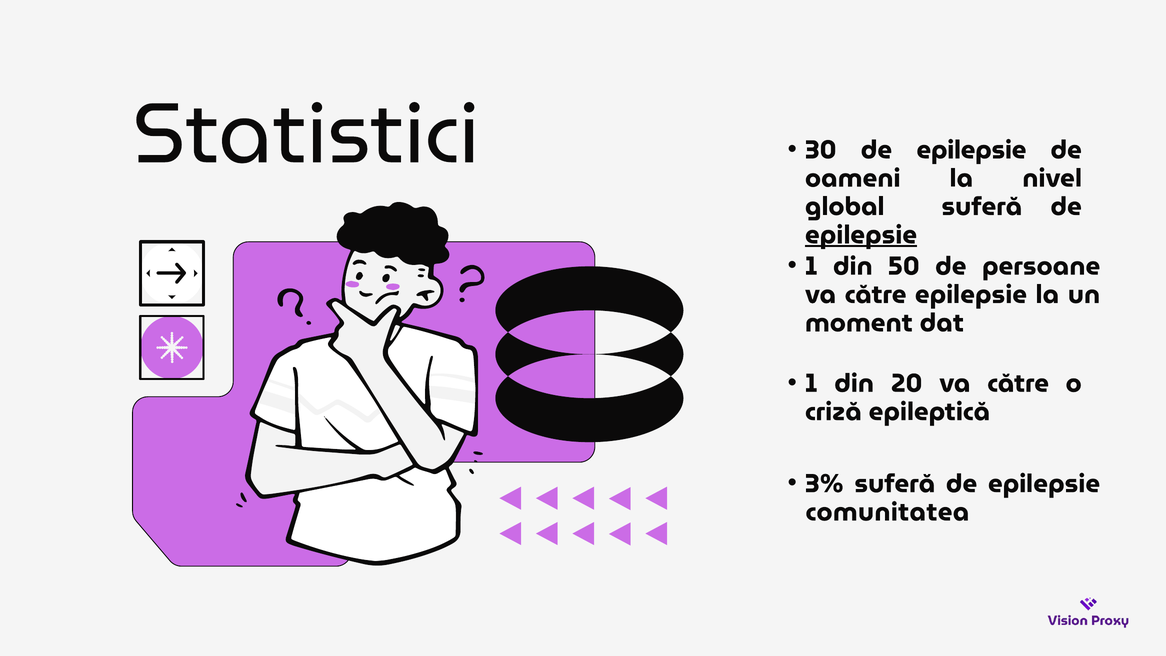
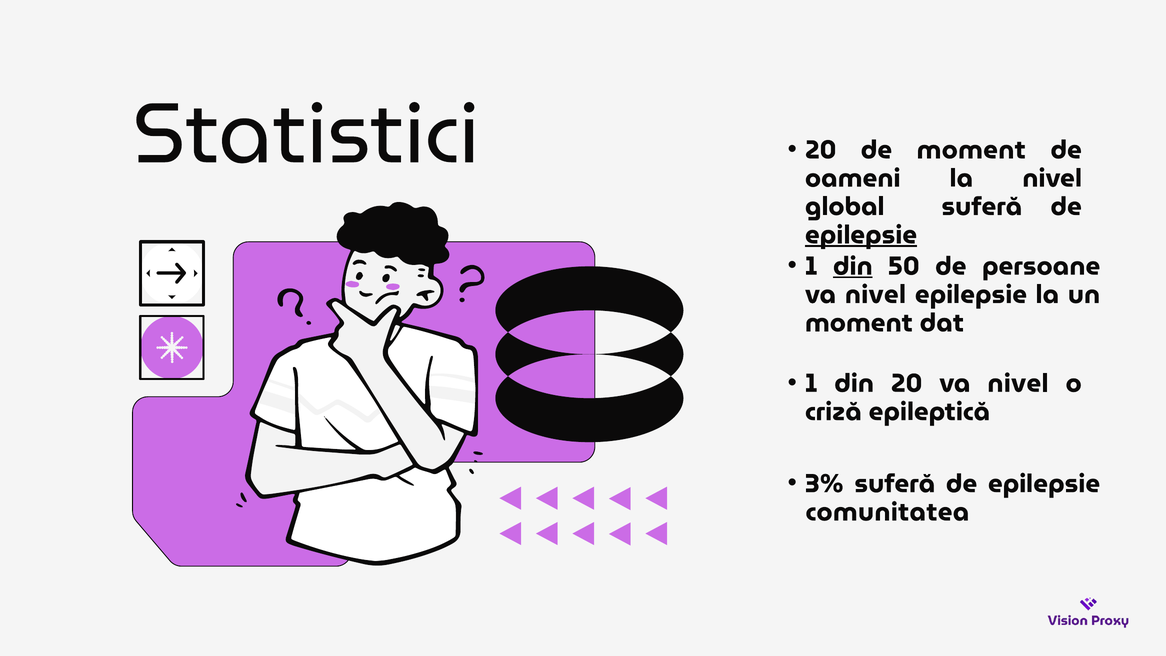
30 at (821, 150): 30 -> 20
epilepsie at (971, 150): epilepsie -> moment
din at (853, 266) underline: none -> present
către at (876, 294): către -> nivel
20 va către: către -> nivel
